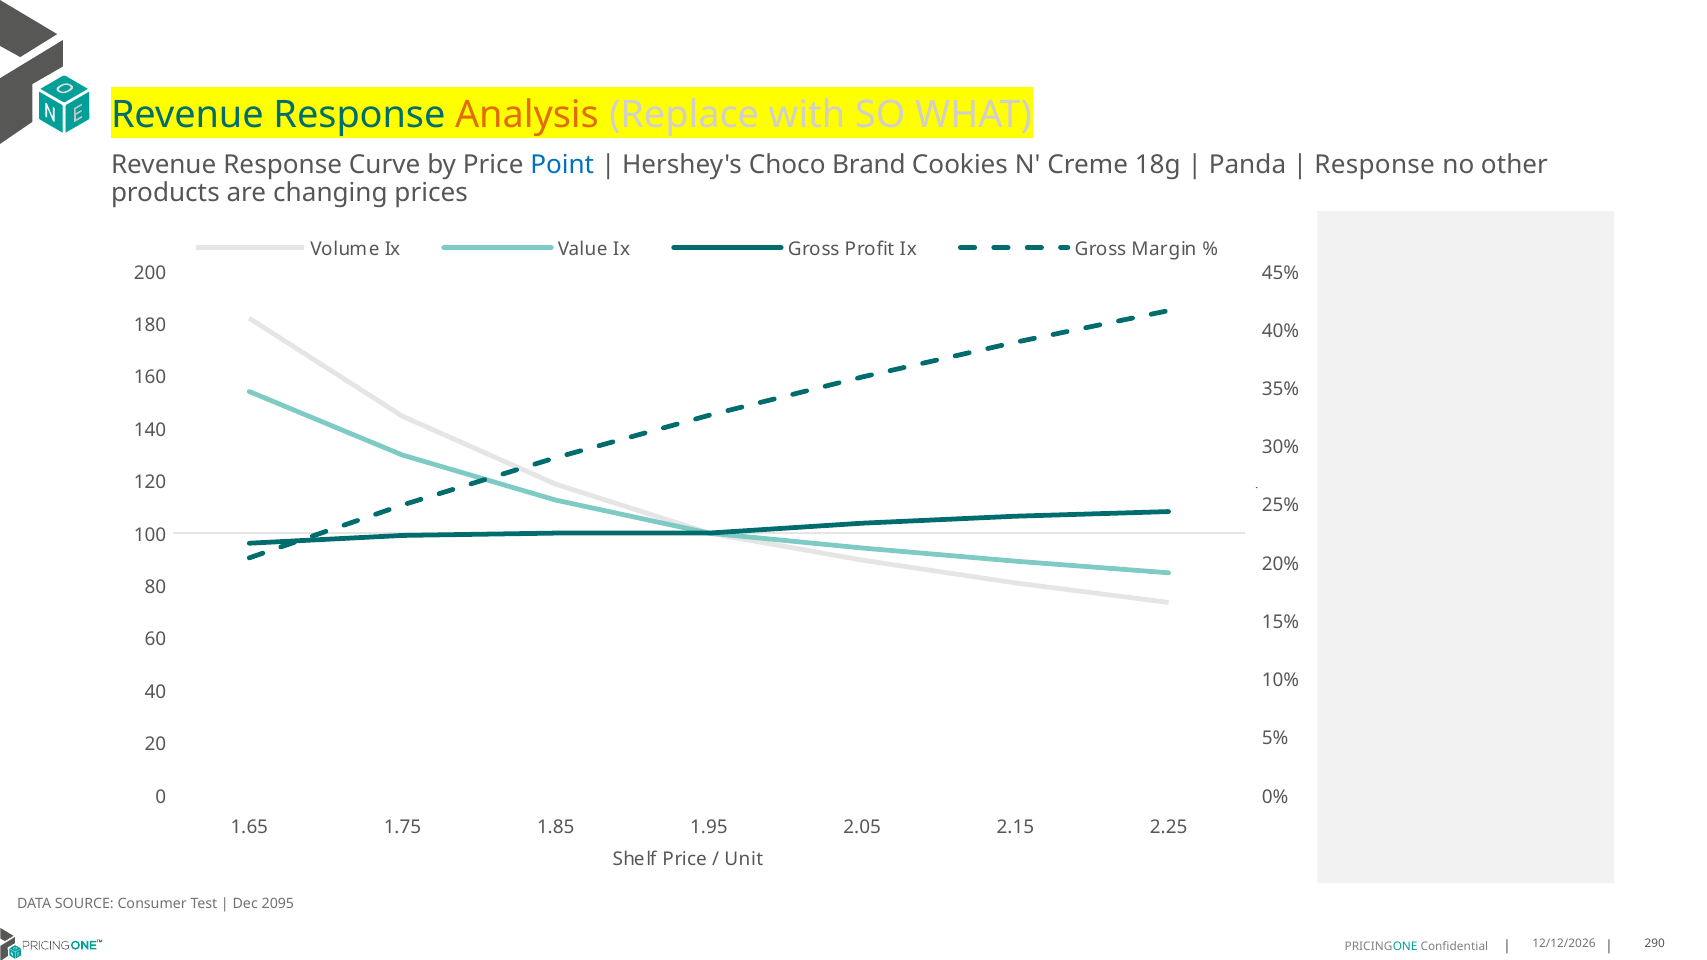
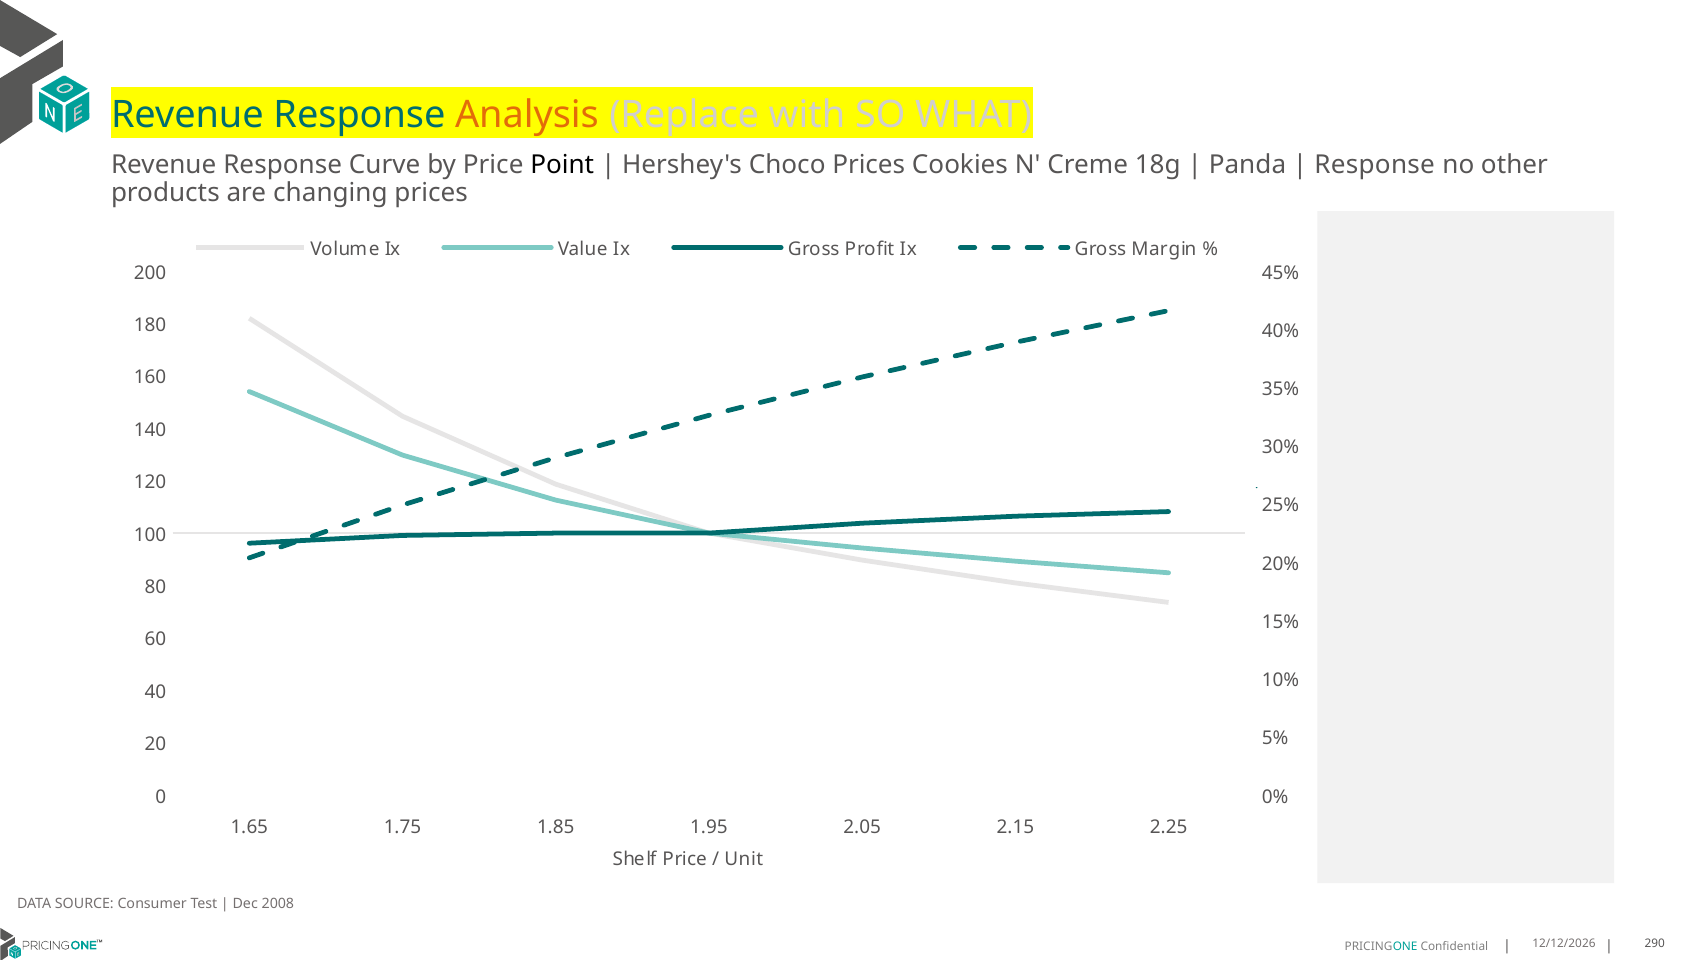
Point colour: blue -> black
Choco Brand: Brand -> Prices
2095: 2095 -> 2008
